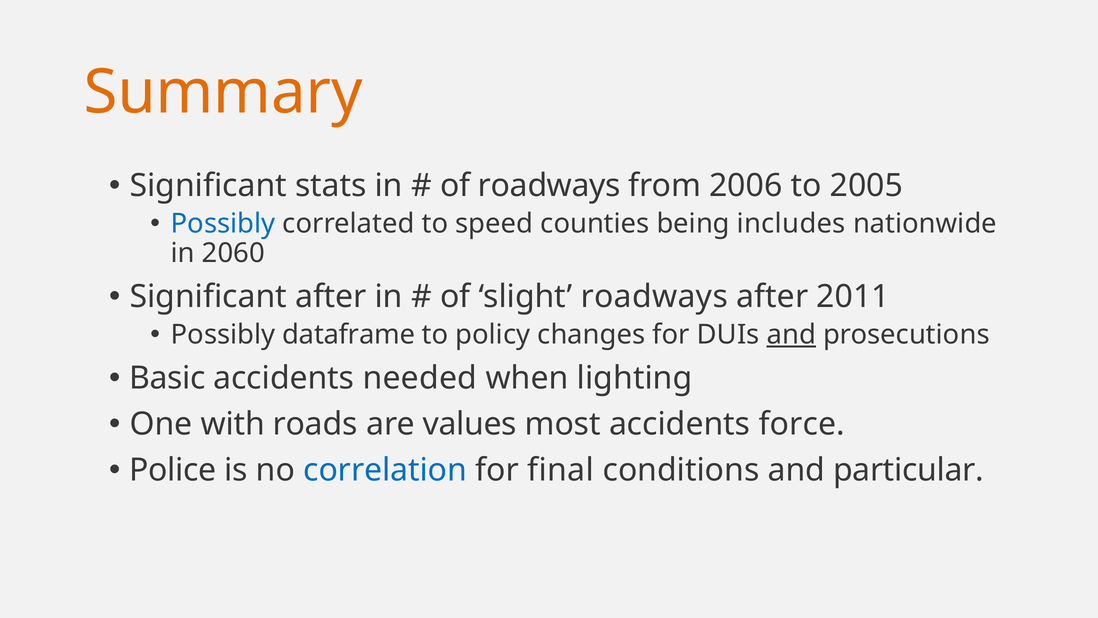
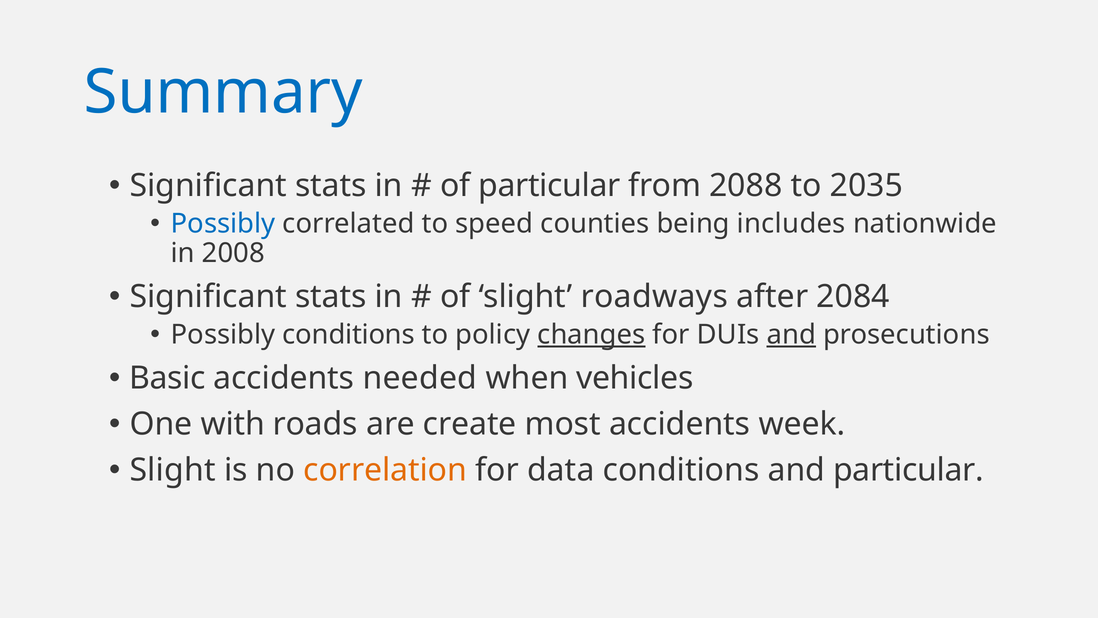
Summary colour: orange -> blue
of roadways: roadways -> particular
2006: 2006 -> 2088
2005: 2005 -> 2035
2060: 2060 -> 2008
after at (331, 297): after -> stats
2011: 2011 -> 2084
Possibly dataframe: dataframe -> conditions
changes underline: none -> present
lighting: lighting -> vehicles
values: values -> create
force: force -> week
Police at (173, 470): Police -> Slight
correlation colour: blue -> orange
final: final -> data
